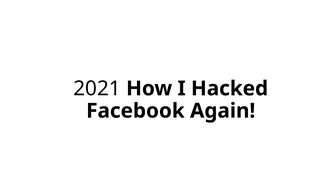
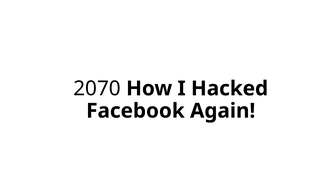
2021: 2021 -> 2070
